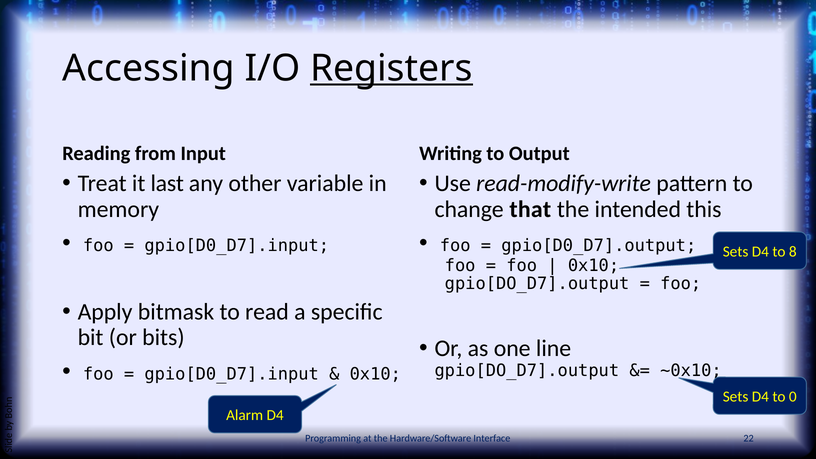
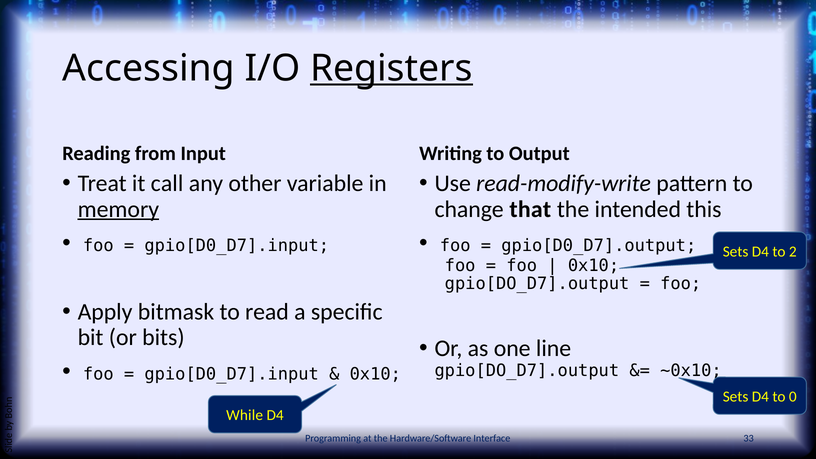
last: last -> call
memory underline: none -> present
8: 8 -> 2
Alarm: Alarm -> While
22: 22 -> 33
